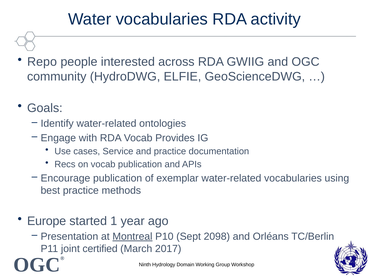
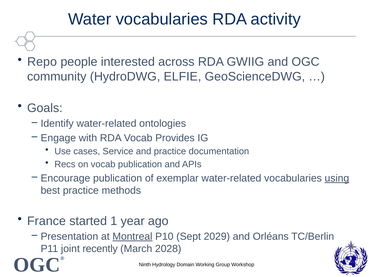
using underline: none -> present
Europe: Europe -> France
2098: 2098 -> 2029
certified: certified -> recently
2017: 2017 -> 2028
